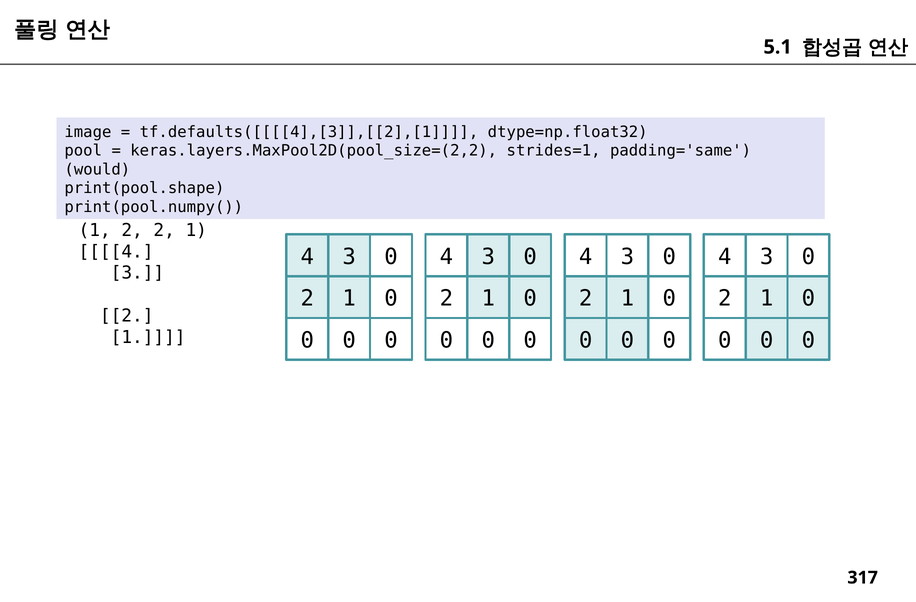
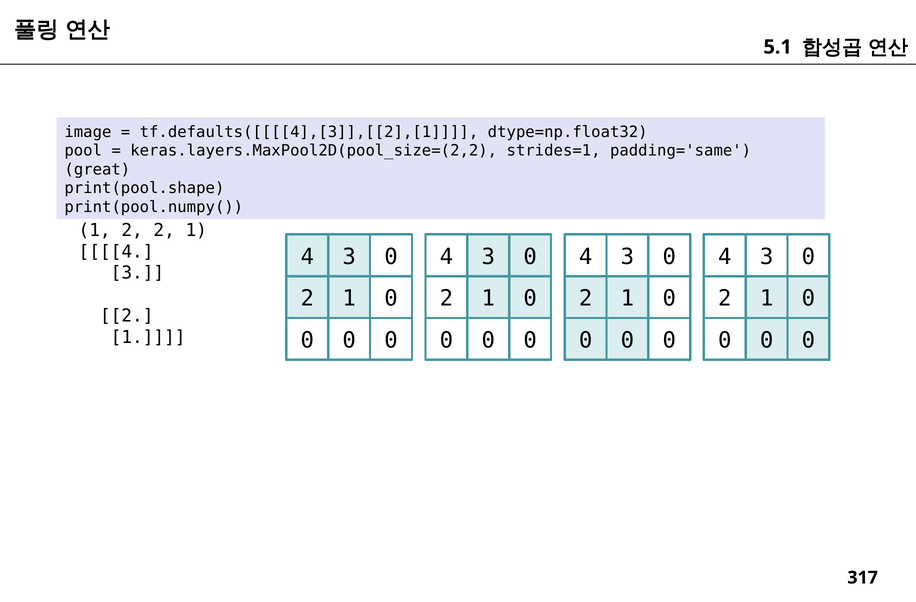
would: would -> great
